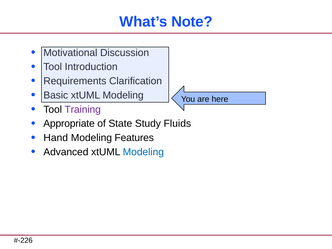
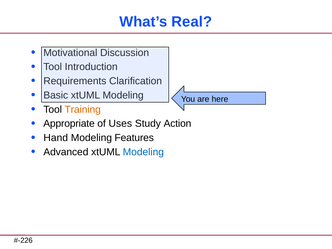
Note: Note -> Real
Training colour: purple -> orange
State: State -> Uses
Fluids: Fluids -> Action
